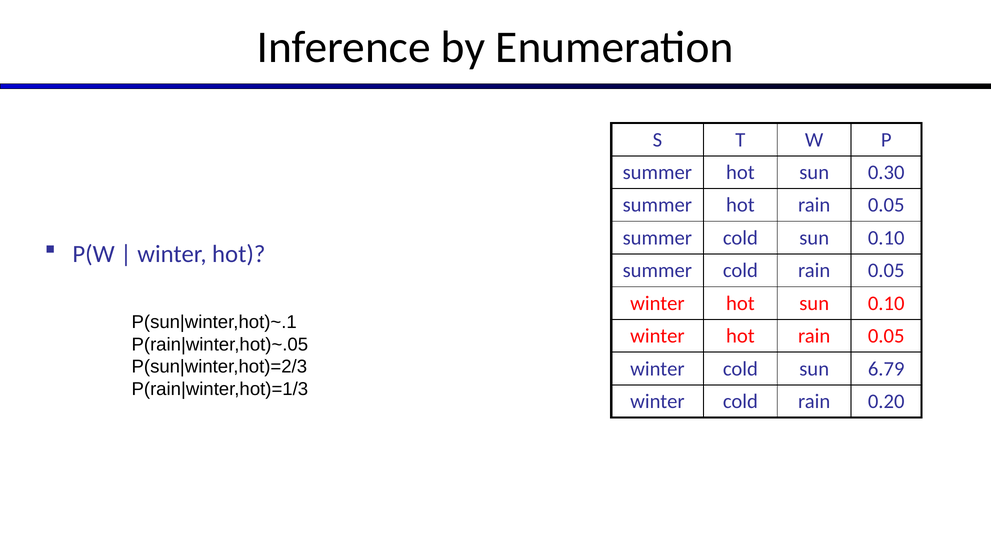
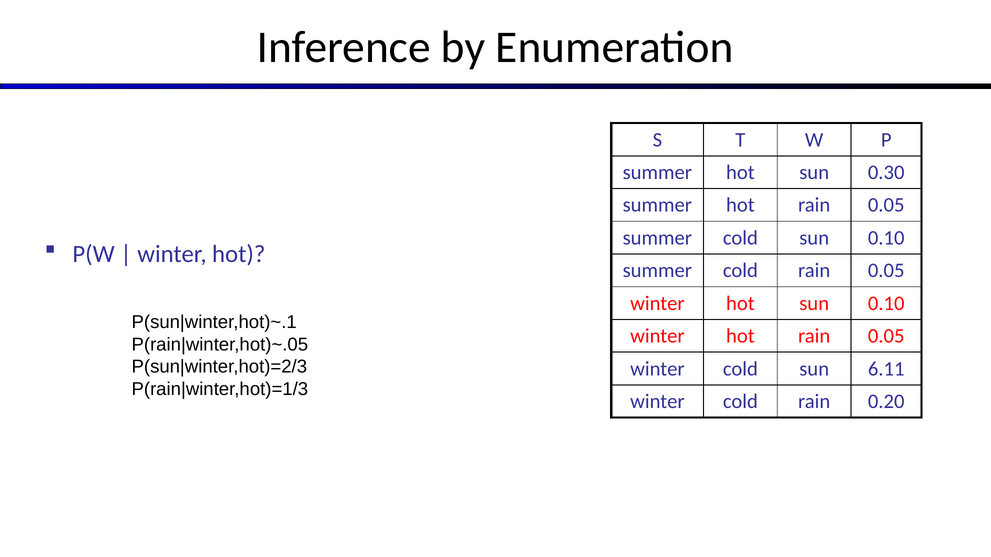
6.79: 6.79 -> 6.11
